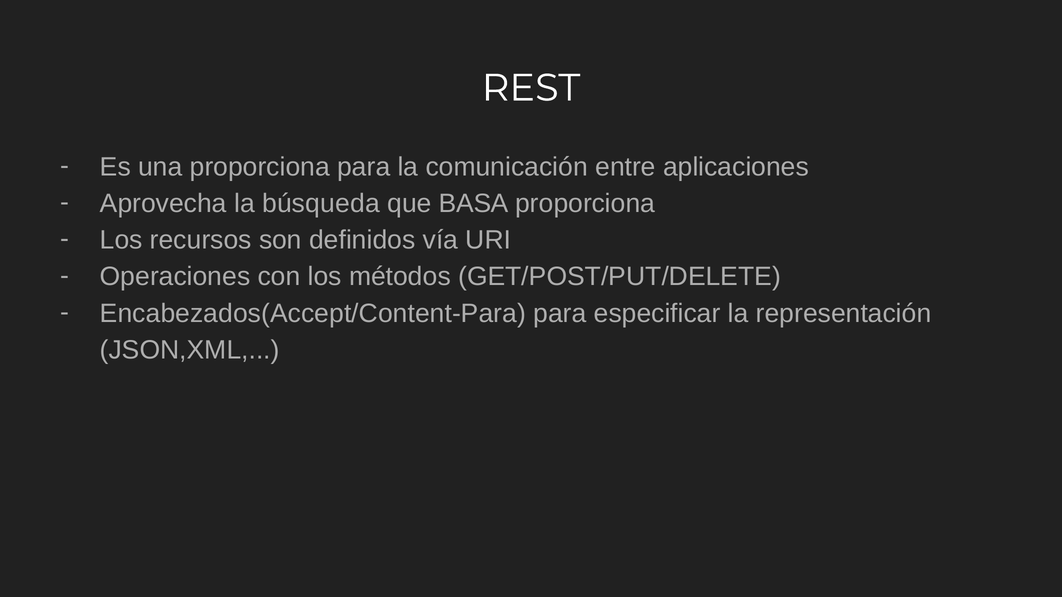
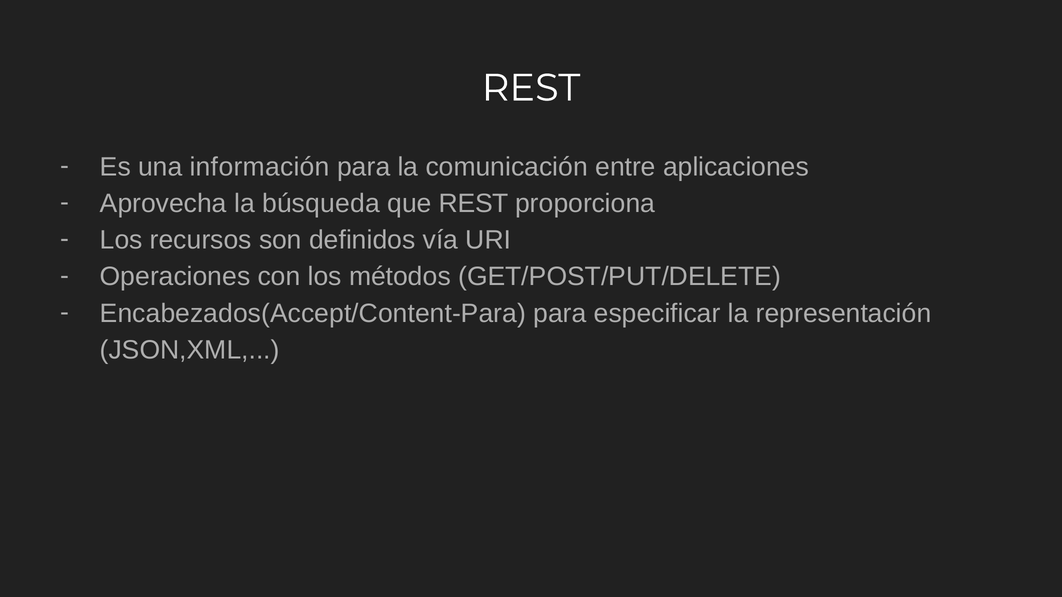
una proporciona: proporciona -> información
que BASA: BASA -> REST
